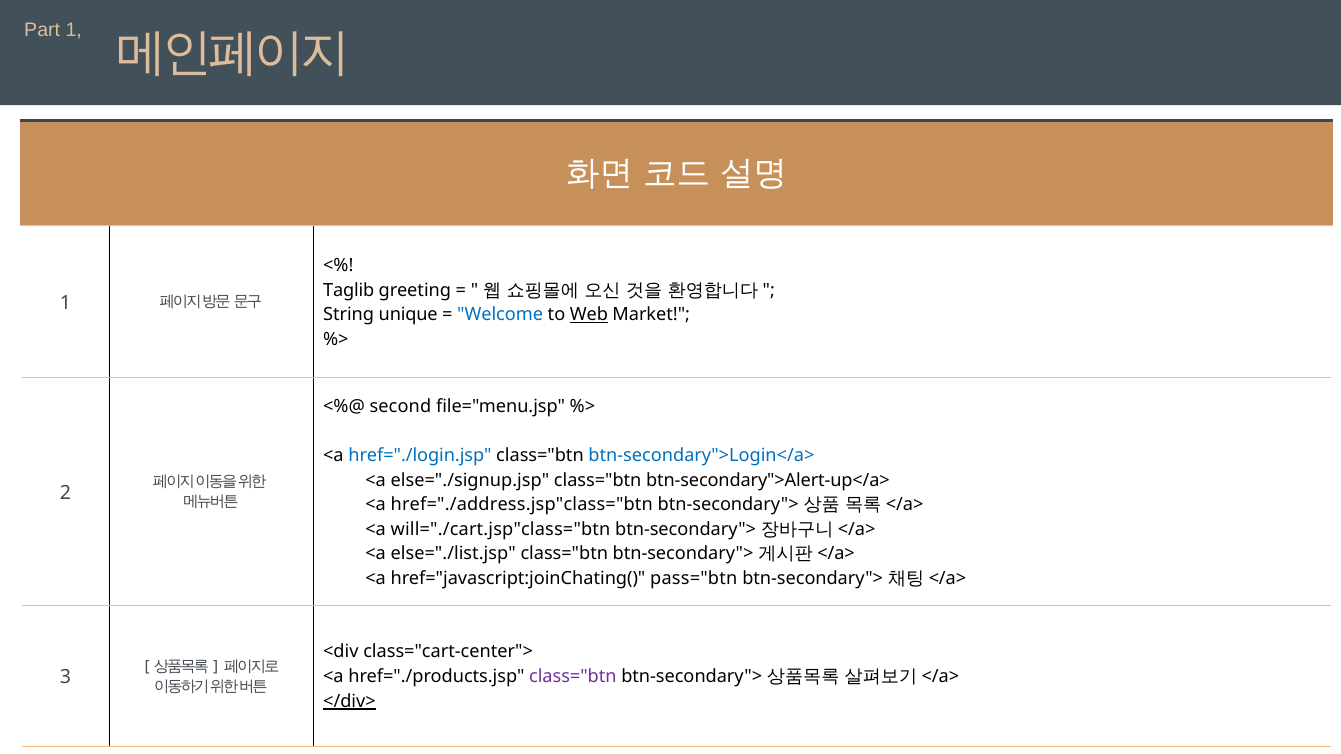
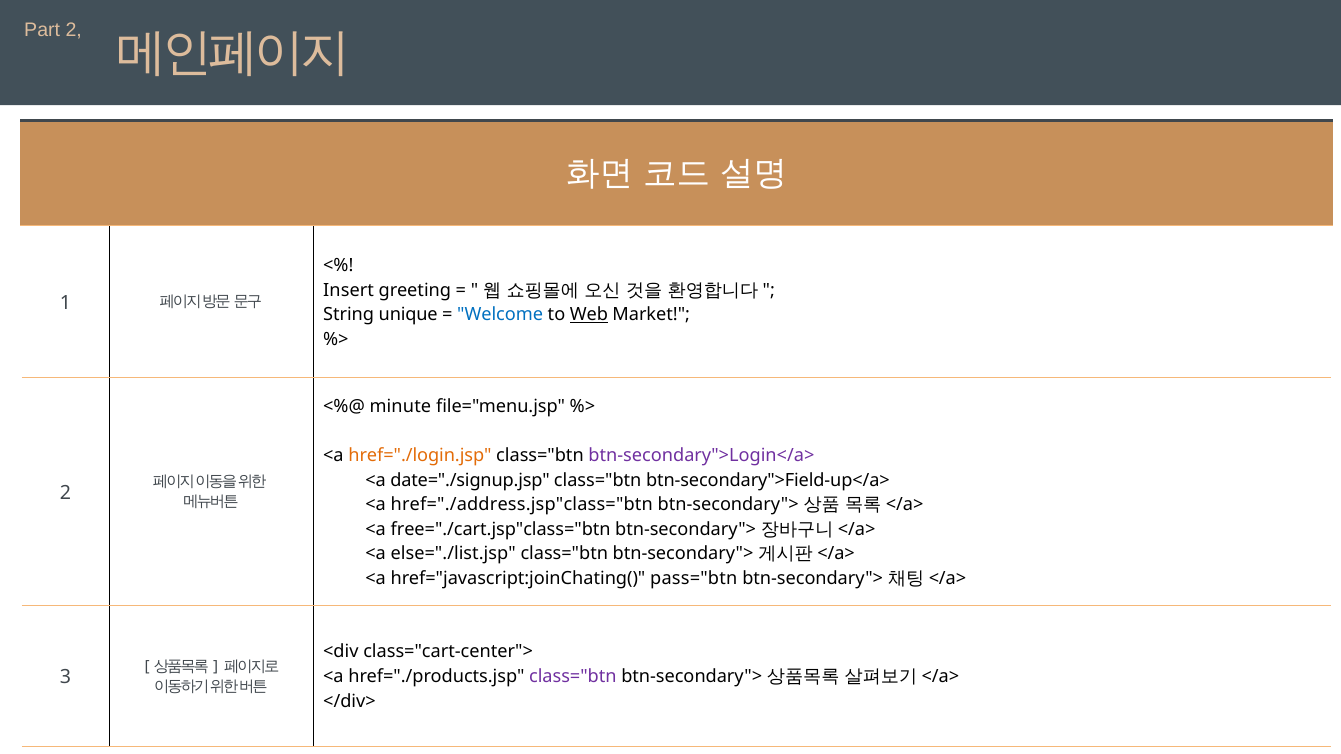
Part 1: 1 -> 2
Taglib: Taglib -> Insert
second: second -> minute
href="./login.jsp colour: blue -> orange
btn-secondary">Login</a> colour: blue -> purple
else="./signup.jsp: else="./signup.jsp -> date="./signup.jsp
btn-secondary">Alert-up</a>: btn-secondary">Alert-up</a> -> btn-secondary">Field-up</a>
will="./cart.jsp"class="btn: will="./cart.jsp"class="btn -> free="./cart.jsp"class="btn
</div> underline: present -> none
